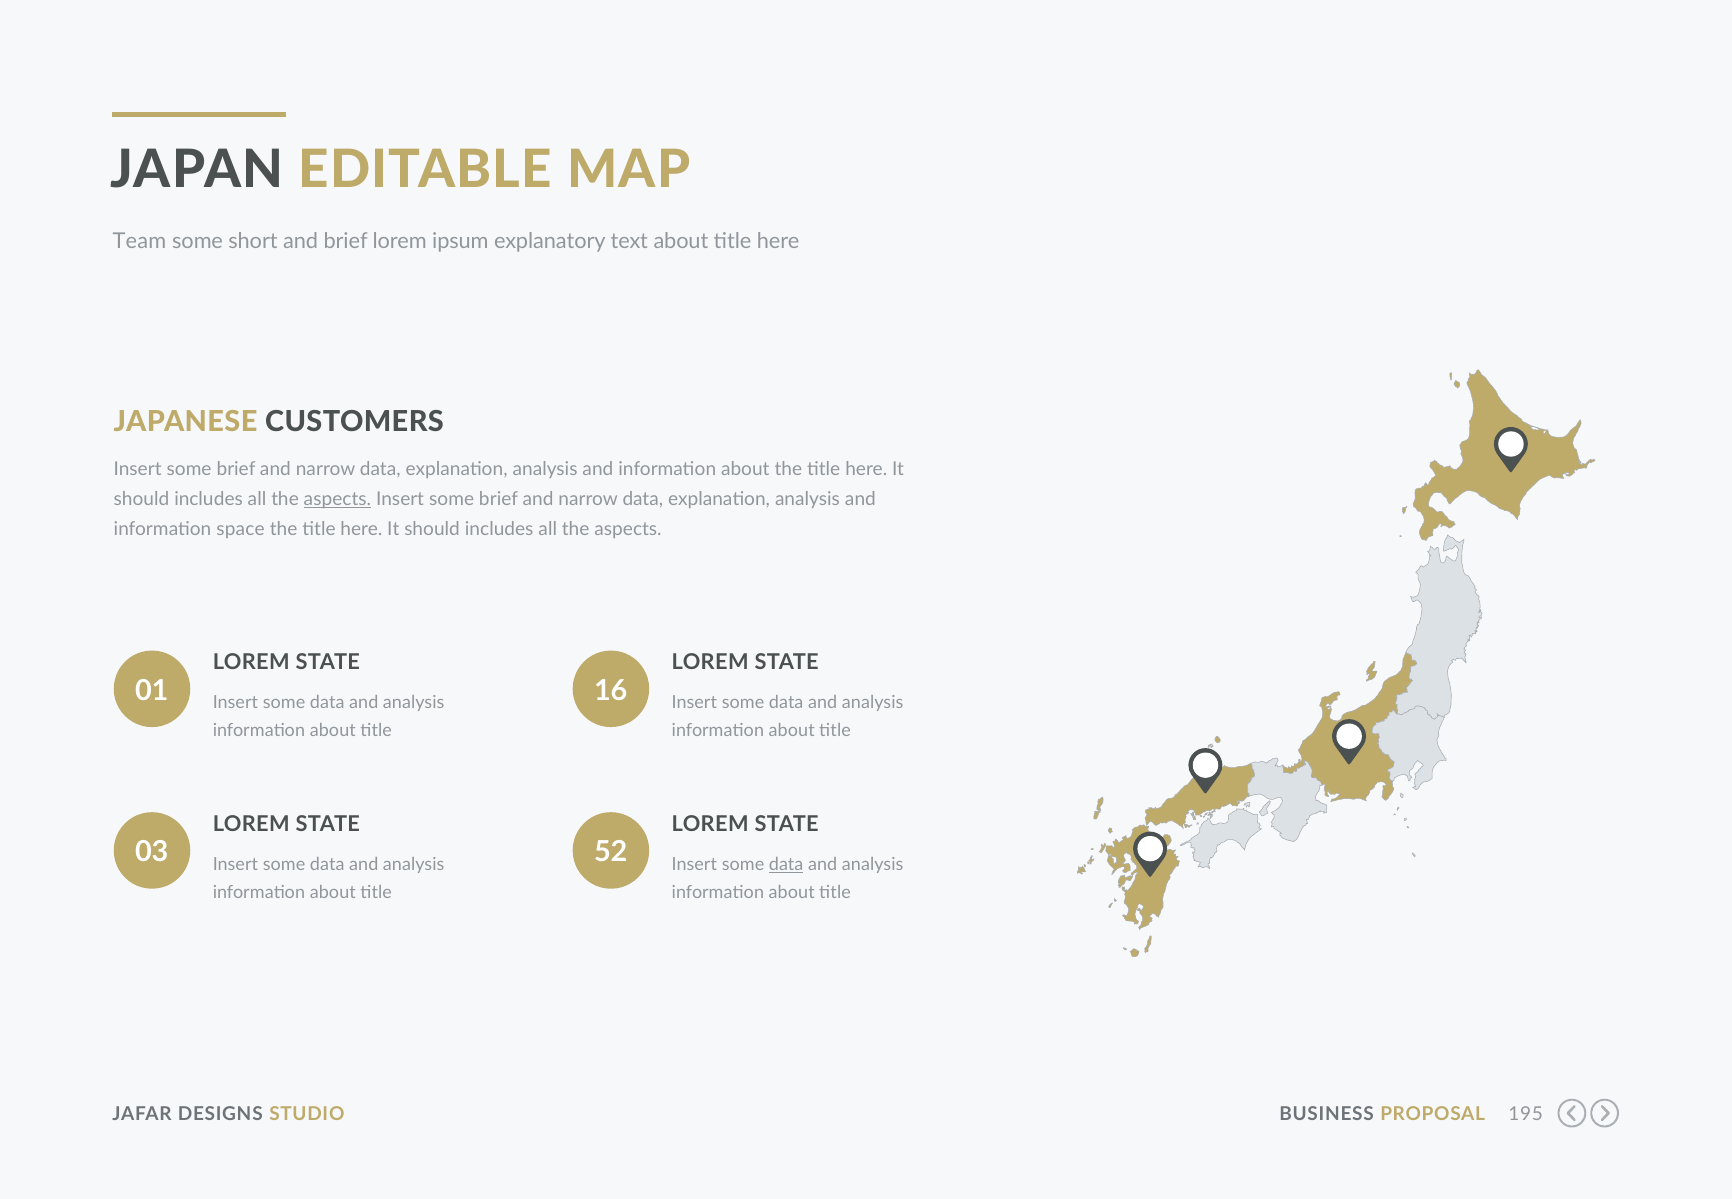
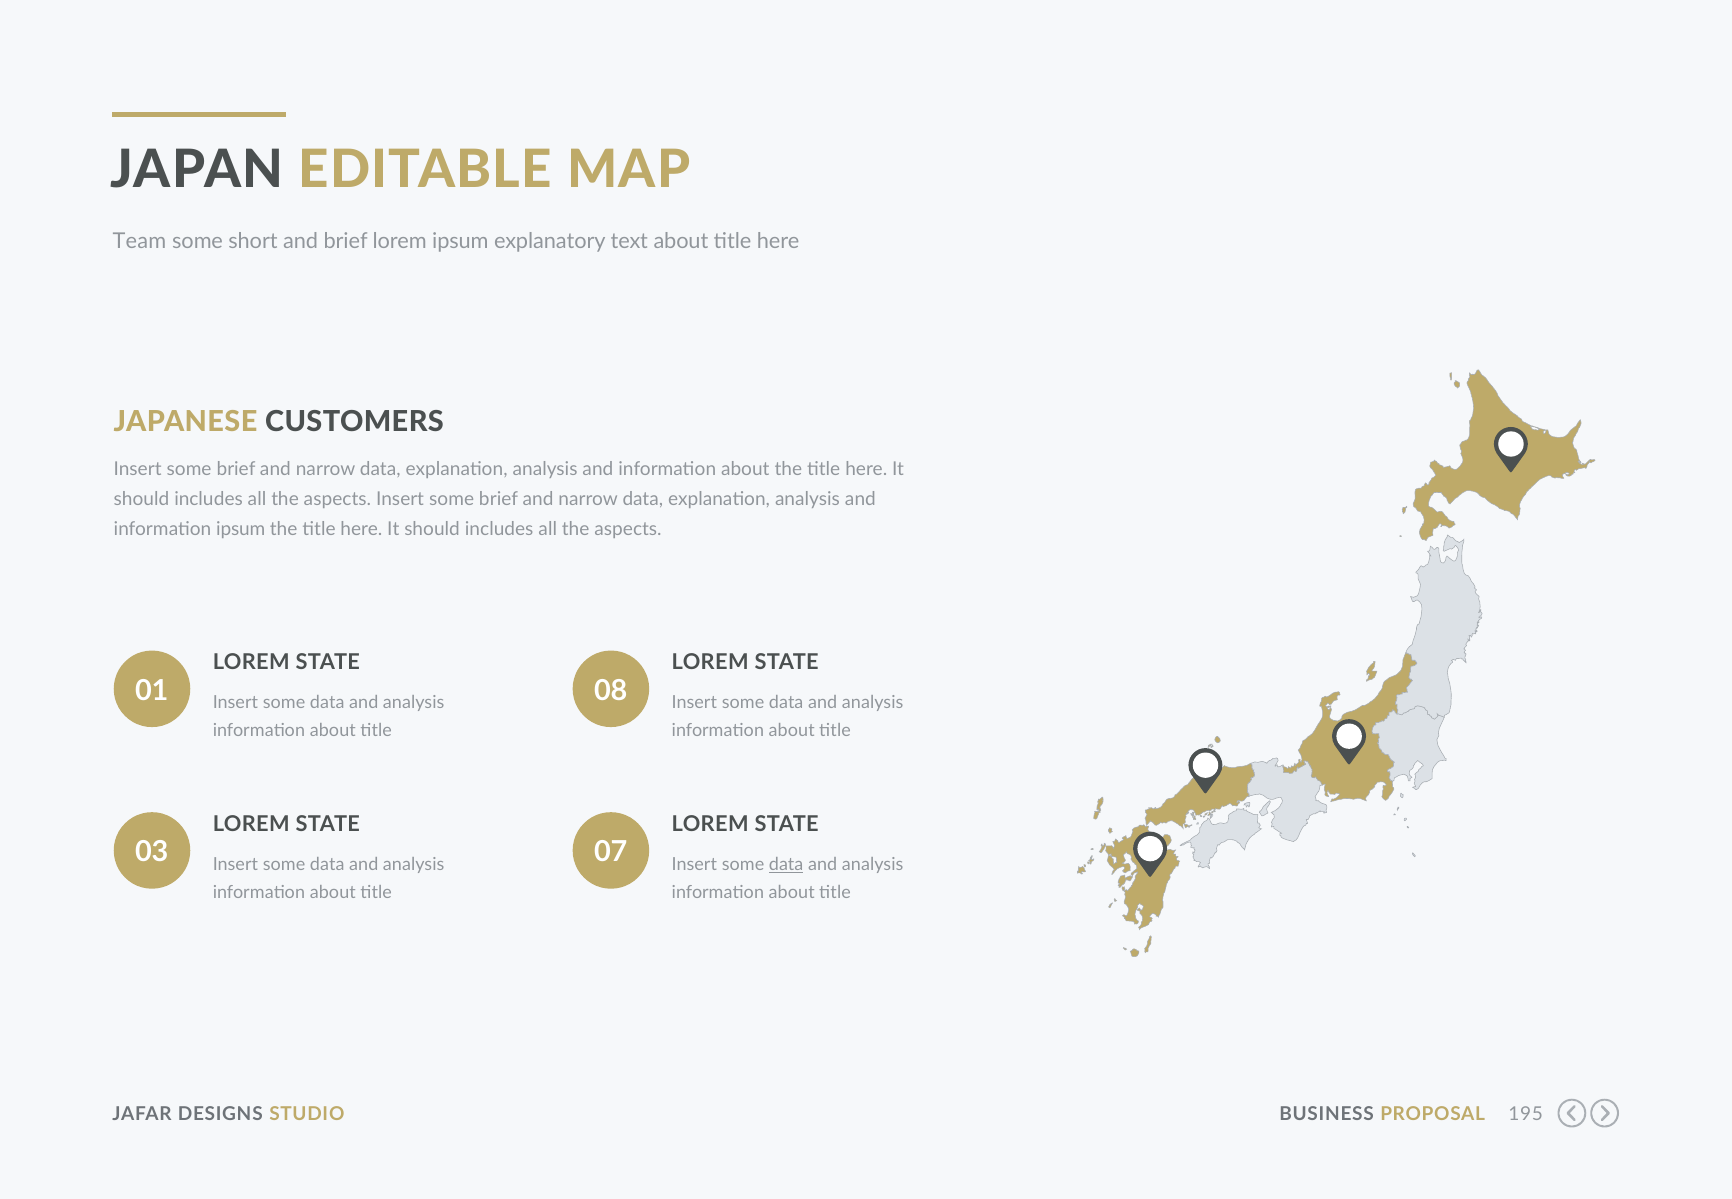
aspects at (337, 499) underline: present -> none
information space: space -> ipsum
16: 16 -> 08
52: 52 -> 07
